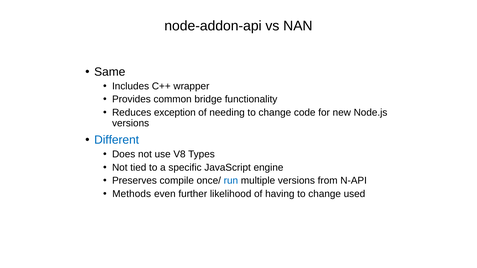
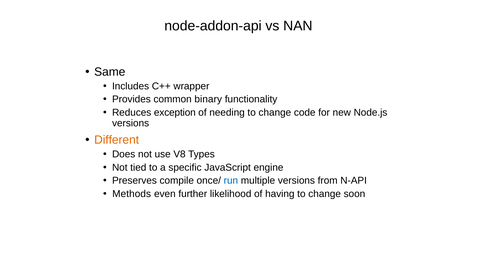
bridge: bridge -> binary
Different colour: blue -> orange
used: used -> soon
